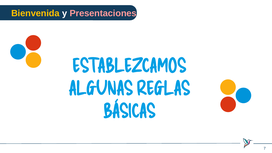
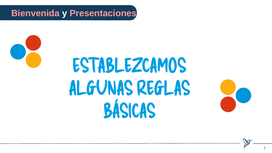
Bienvenida colour: yellow -> pink
